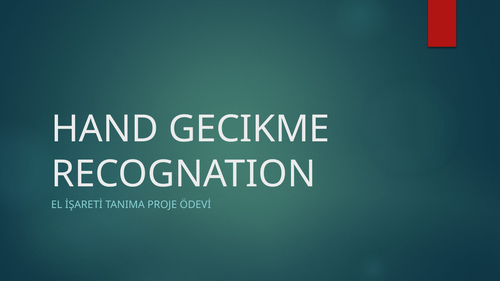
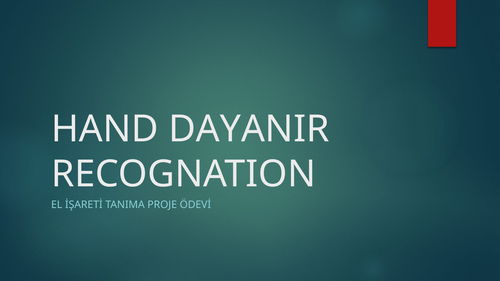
GECIKME: GECIKME -> DAYANIR
